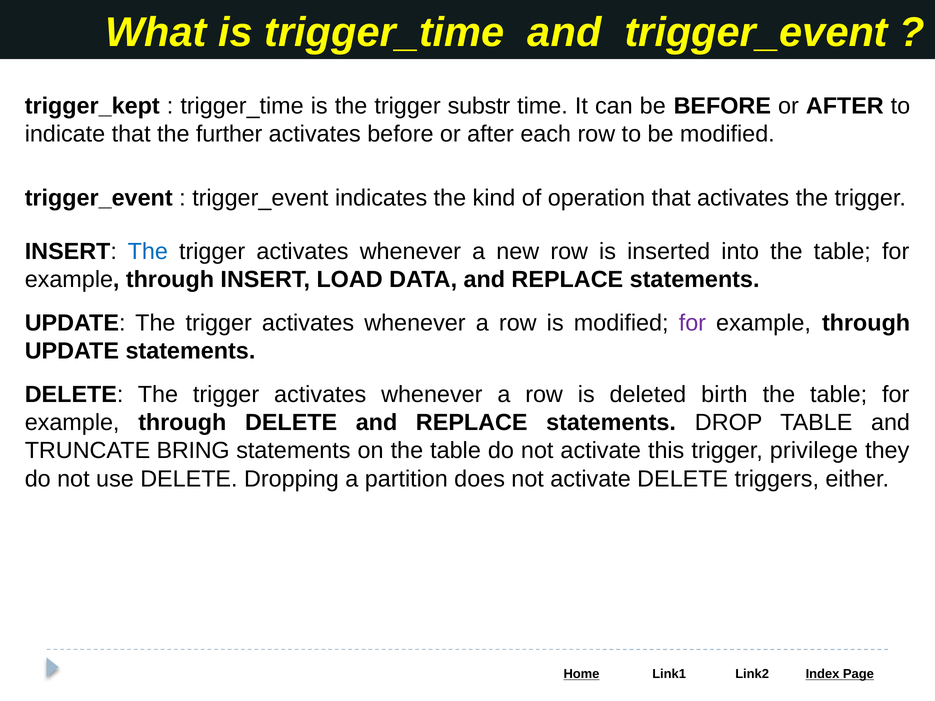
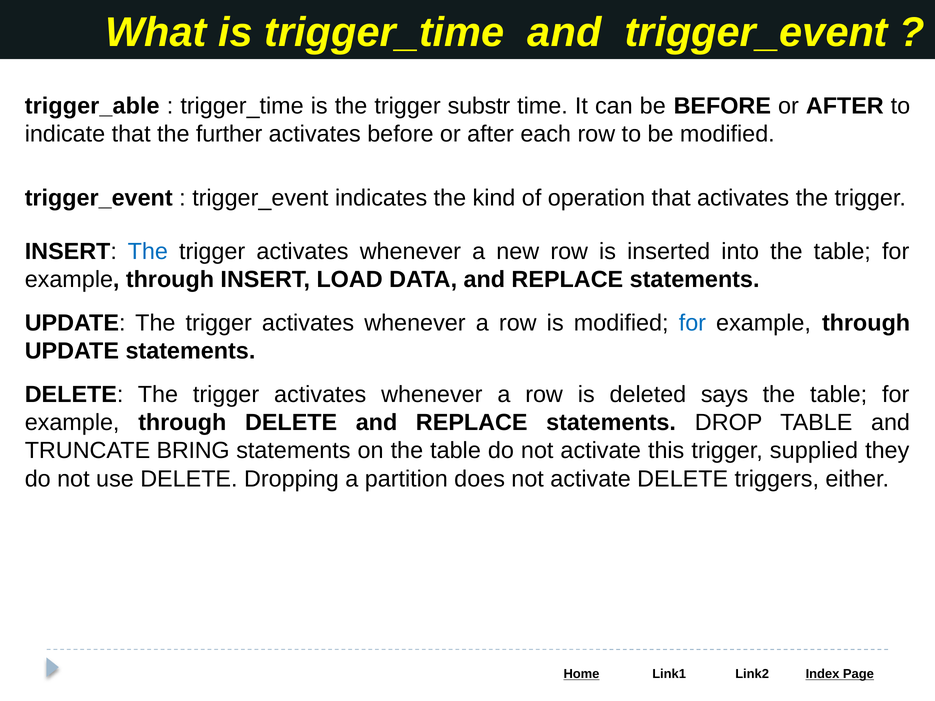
trigger_kept: trigger_kept -> trigger_able
for at (692, 323) colour: purple -> blue
birth: birth -> says
privilege: privilege -> supplied
